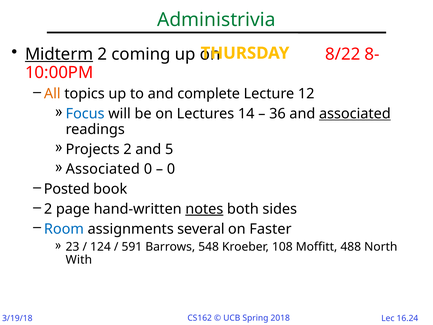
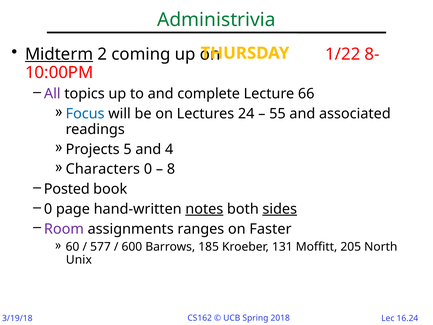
8/22: 8/22 -> 1/22
All colour: orange -> purple
12: 12 -> 66
14: 14 -> 24
36: 36 -> 55
associated at (355, 114) underline: present -> none
Projects 2: 2 -> 5
5: 5 -> 4
Associated at (103, 169): Associated -> Characters
0 at (171, 169): 0 -> 8
2 at (48, 209): 2 -> 0
sides underline: none -> present
Room colour: blue -> purple
several: several -> ranges
23: 23 -> 60
124: 124 -> 577
591: 591 -> 600
548: 548 -> 185
108: 108 -> 131
488: 488 -> 205
With: With -> Unix
